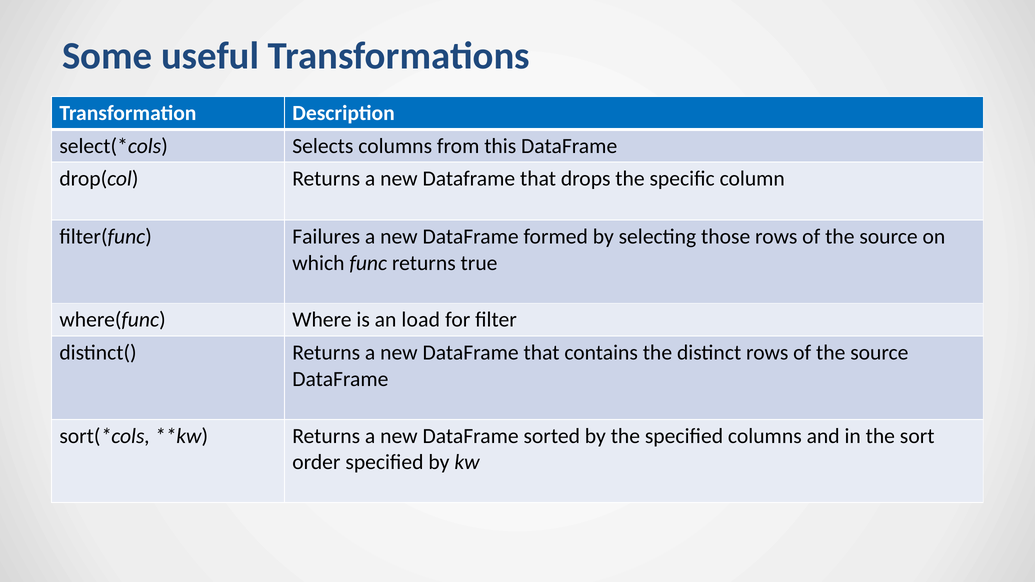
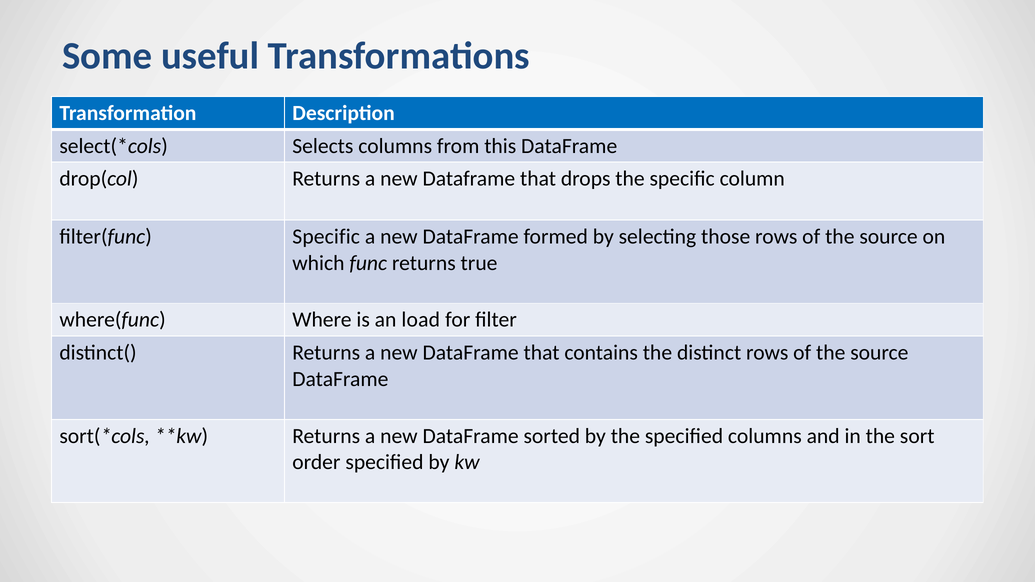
filter(func Failures: Failures -> Specific
